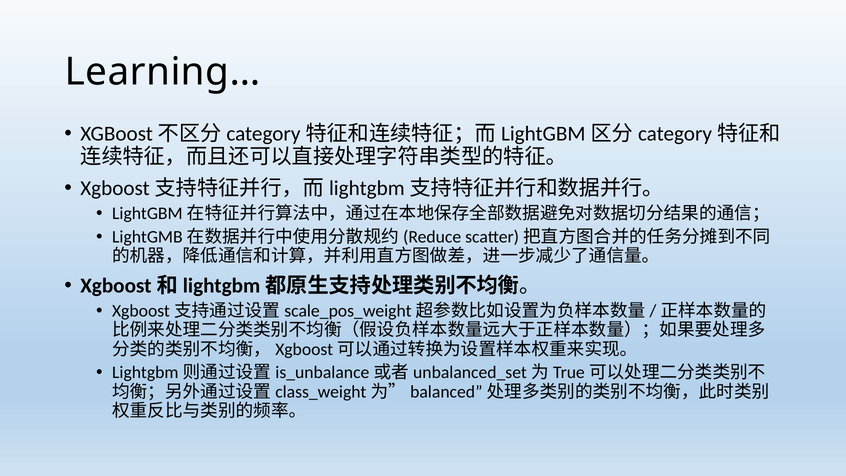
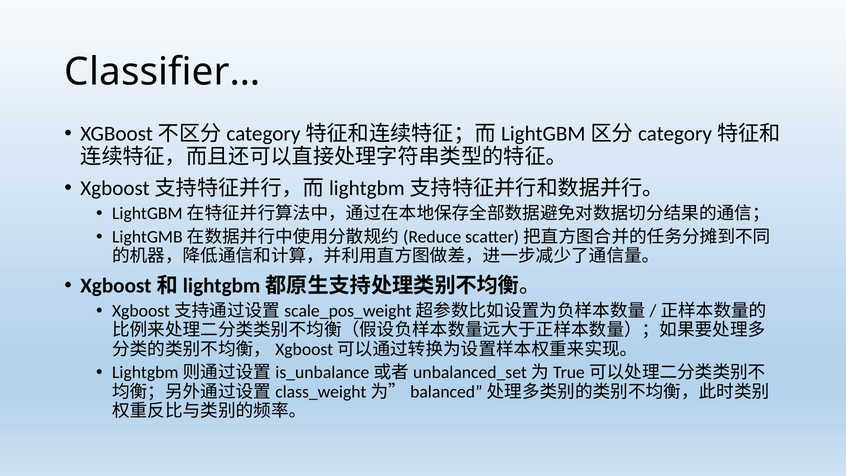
Learning…: Learning… -> Classifier…
